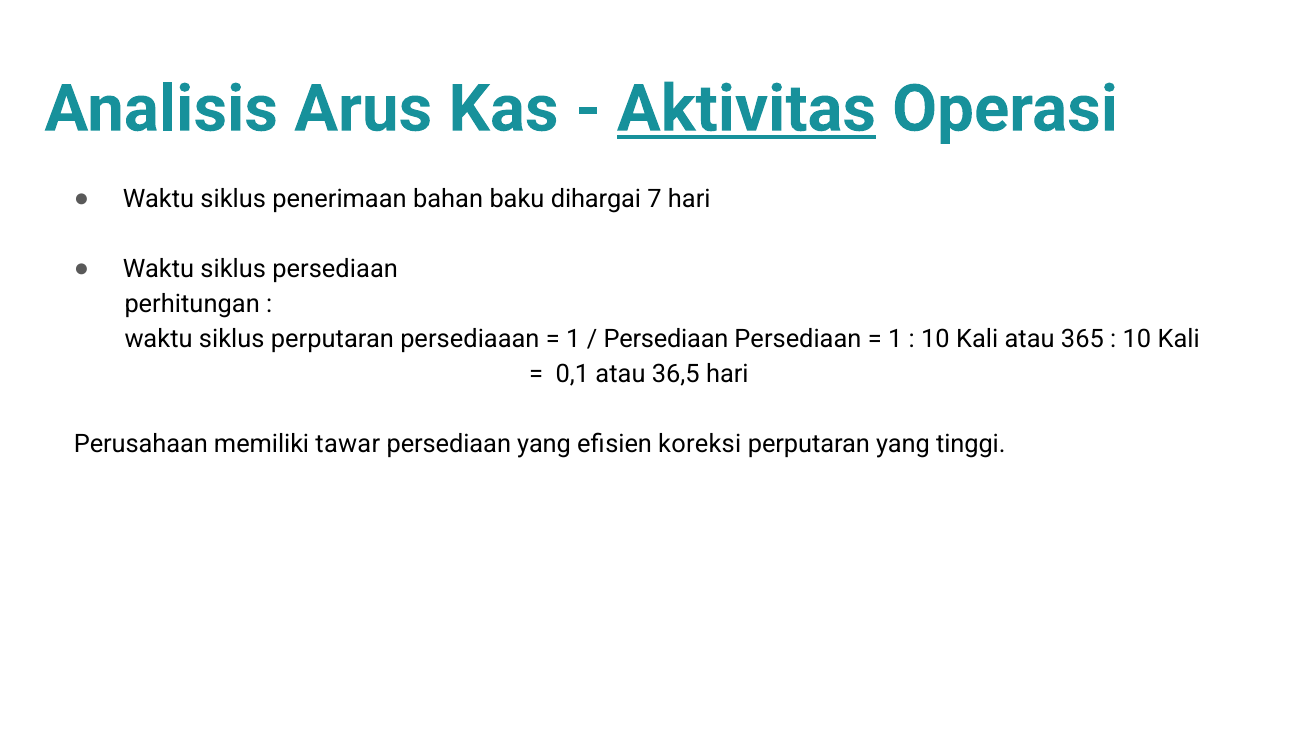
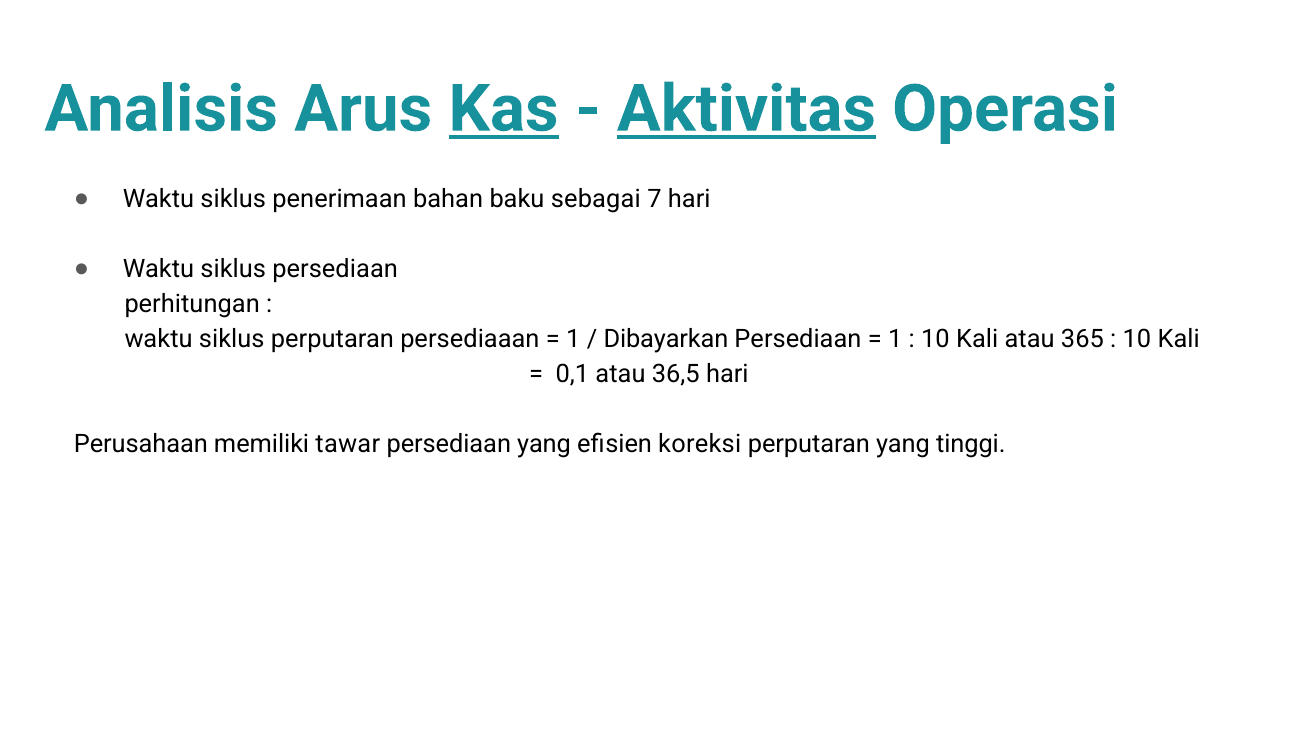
Kas underline: none -> present
dihargai: dihargai -> sebagai
Persediaan at (666, 340): Persediaan -> Dibayarkan
